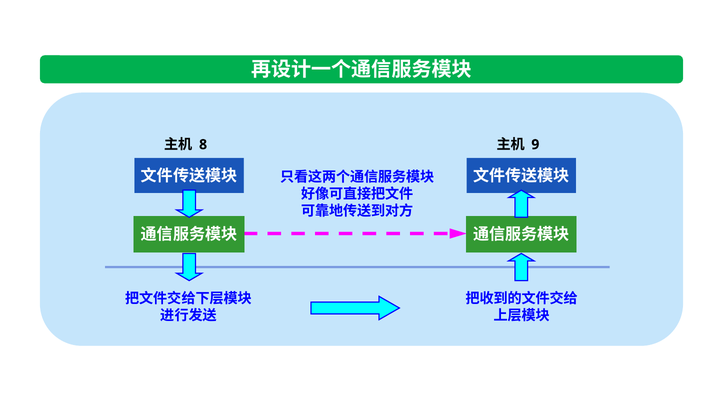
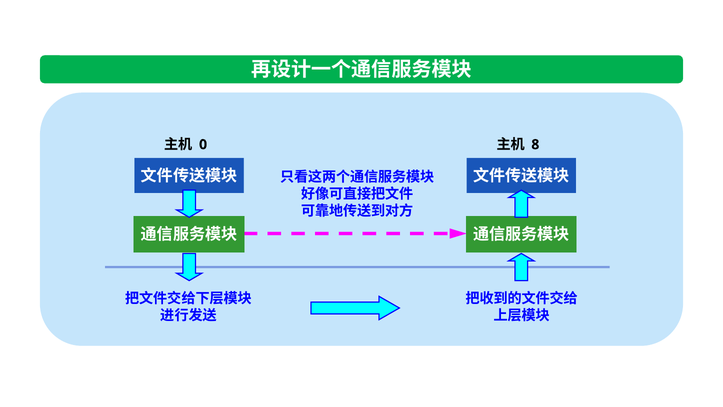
8: 8 -> 0
9: 9 -> 8
